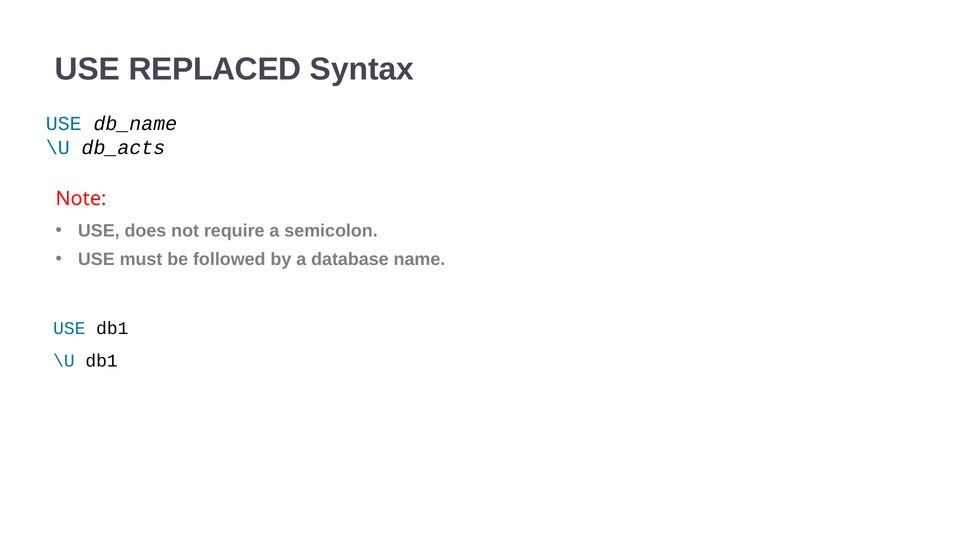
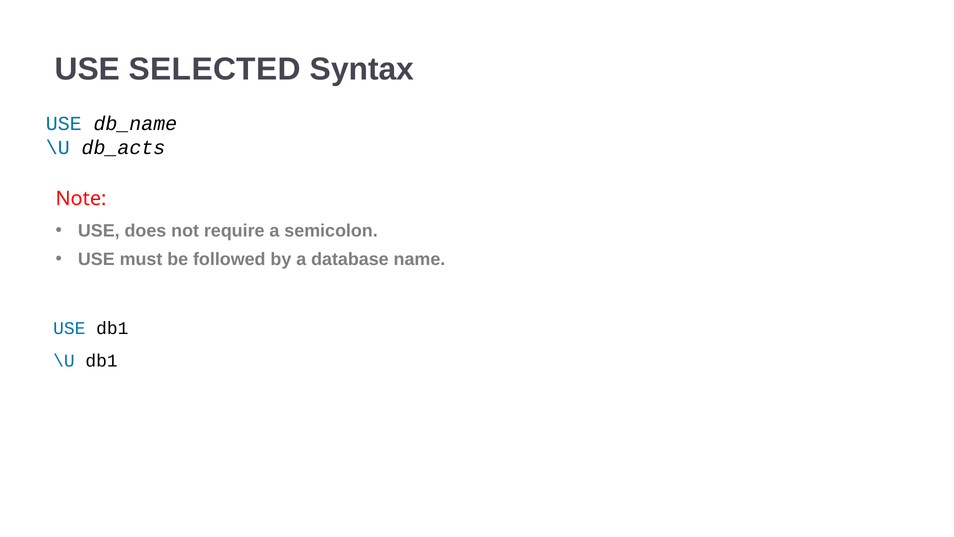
REPLACED: REPLACED -> SELECTED
